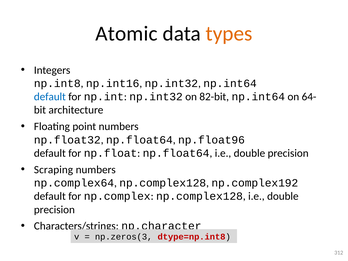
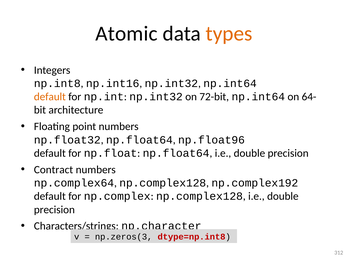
default at (50, 97) colour: blue -> orange
82-bit: 82-bit -> 72-bit
Scraping: Scraping -> Contract
